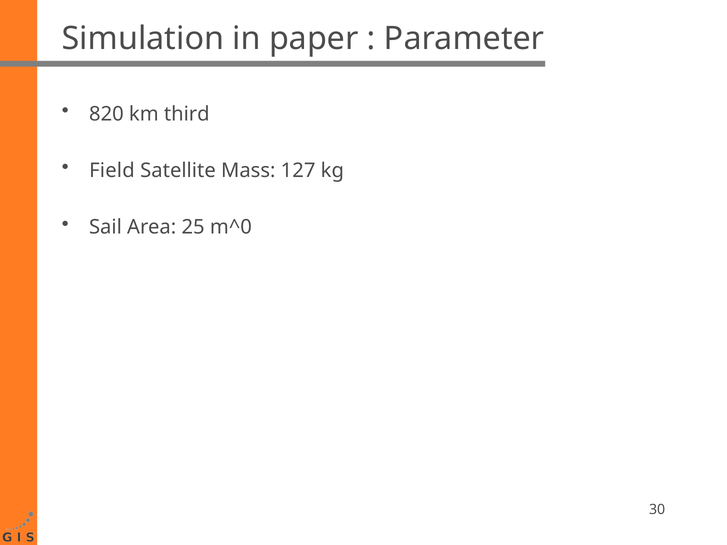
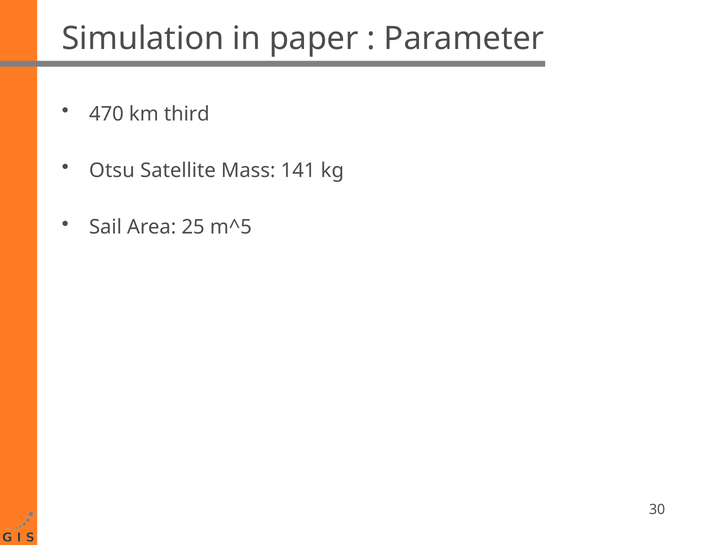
820: 820 -> 470
Field: Field -> Otsu
127: 127 -> 141
m^0: m^0 -> m^5
